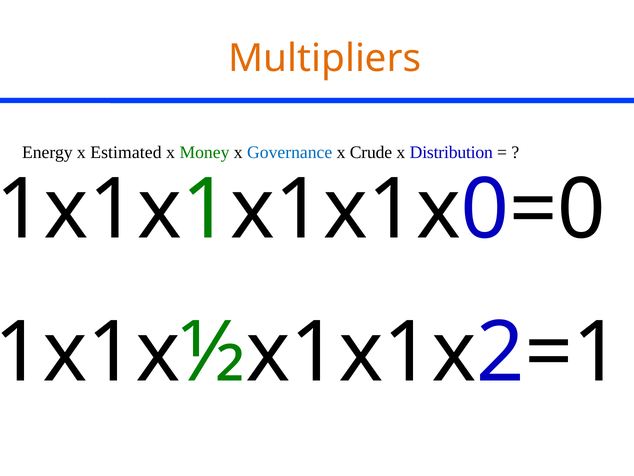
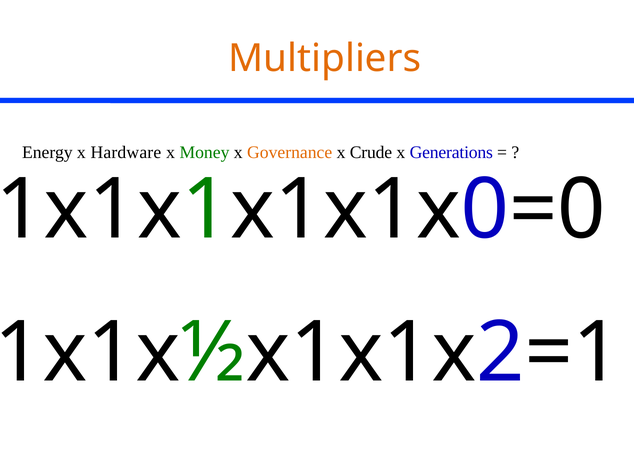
Estimated: Estimated -> Hardware
Governance colour: blue -> orange
Distribution: Distribution -> Generations
